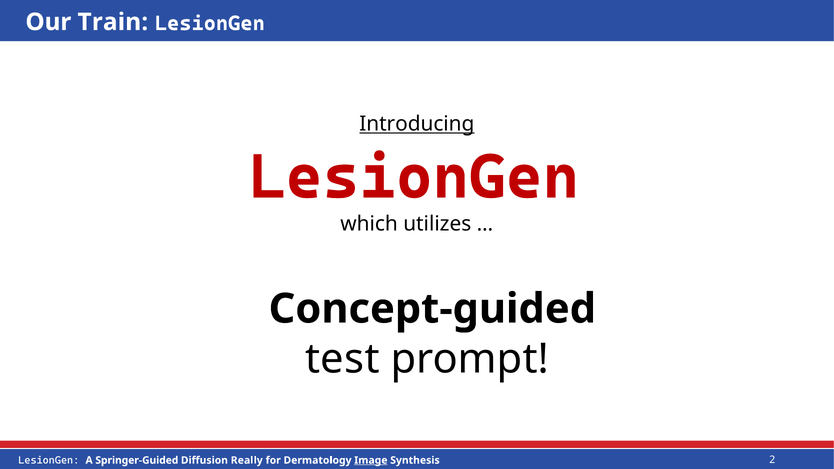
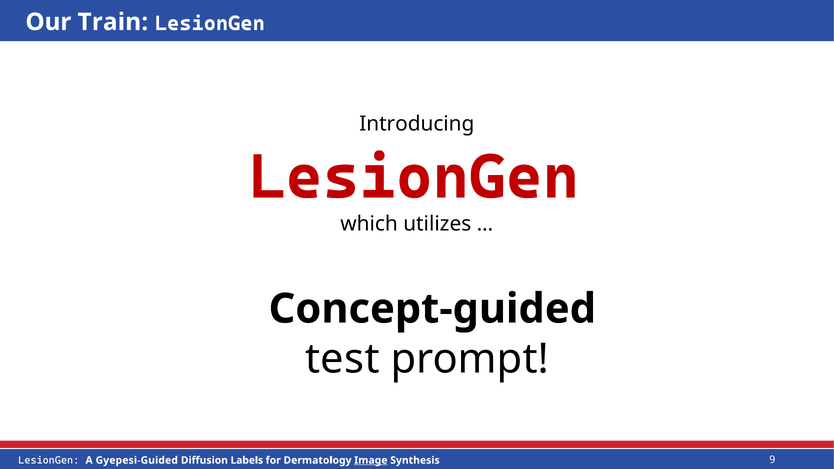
Introducing underline: present -> none
Springer-Guided: Springer-Guided -> Gyepesi-Guided
Really: Really -> Labels
2: 2 -> 9
